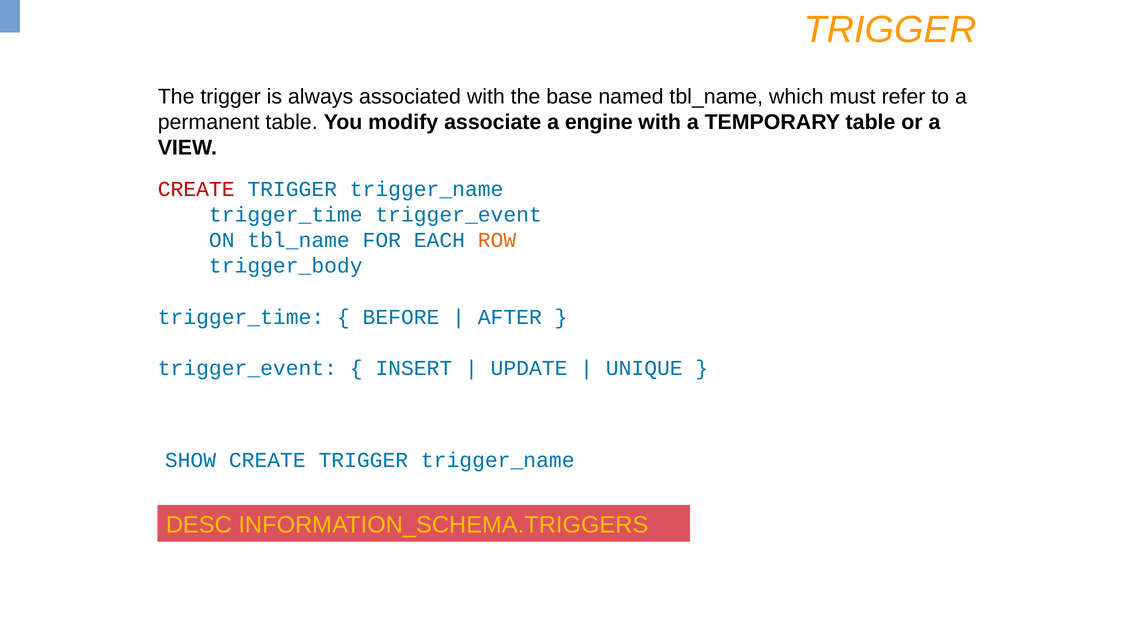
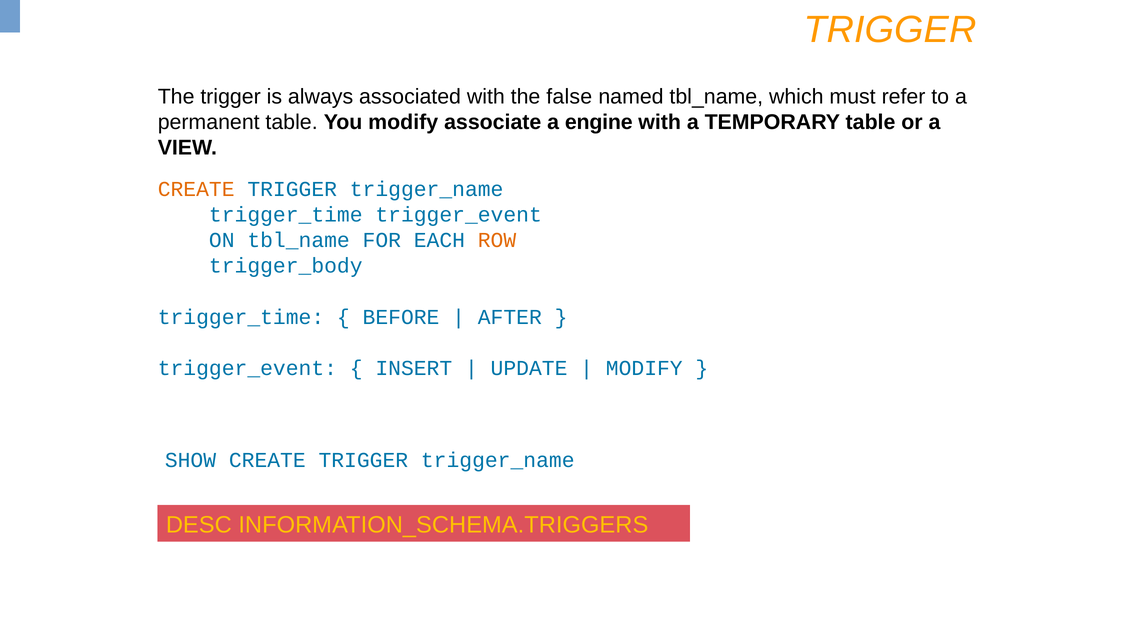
base: base -> false
CREATE at (196, 189) colour: red -> orange
UNIQUE at (644, 368): UNIQUE -> MODIFY
